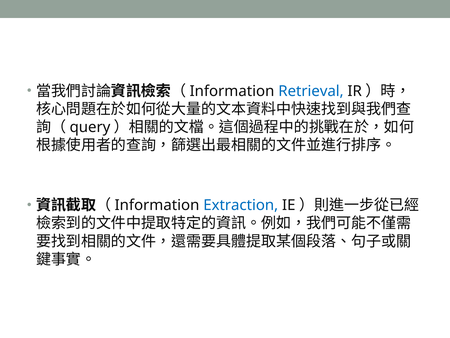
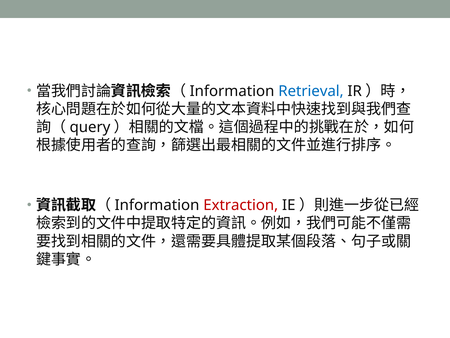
Extraction colour: blue -> red
